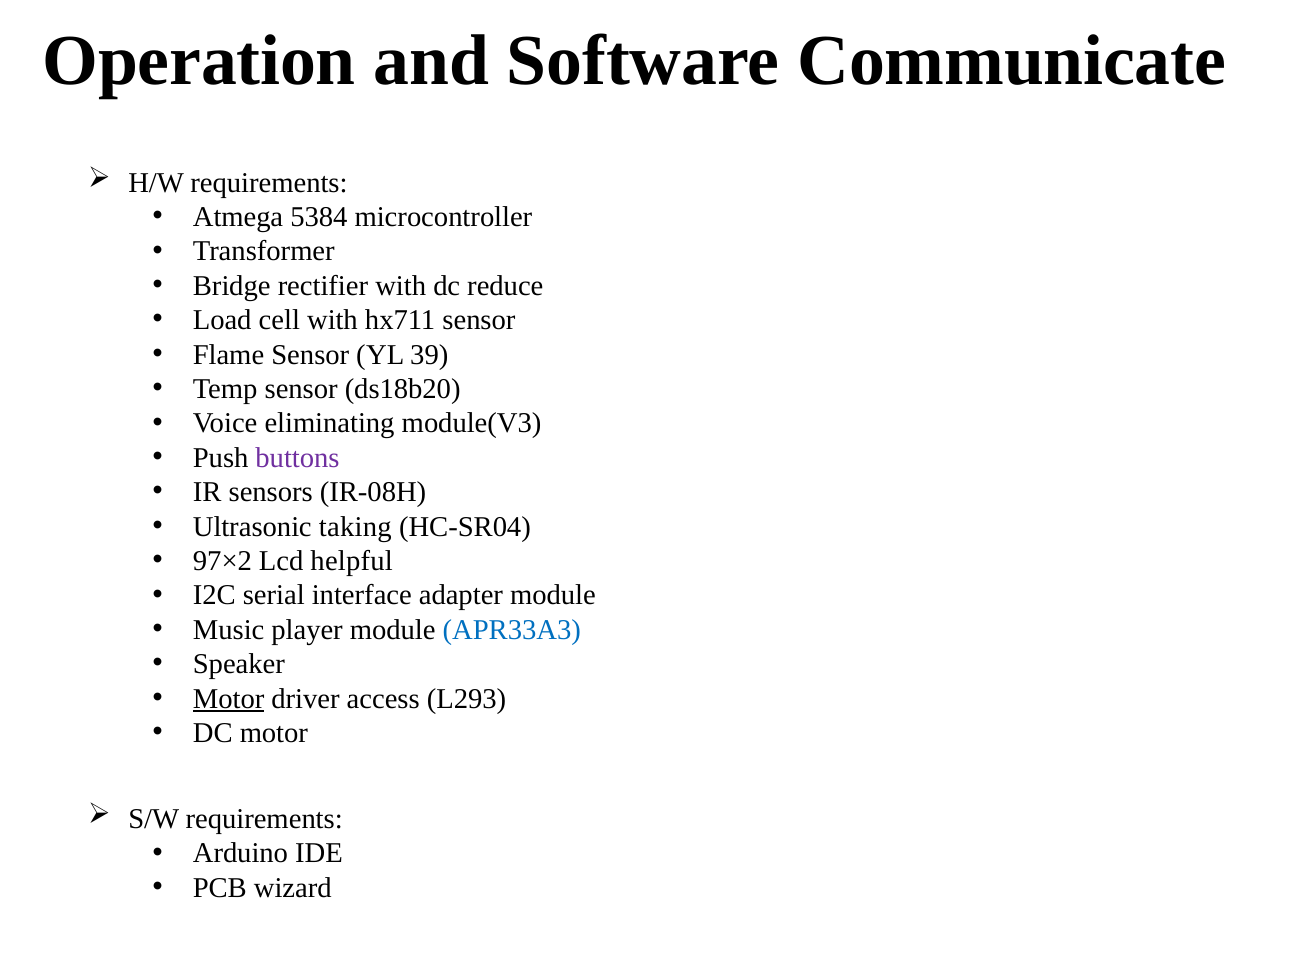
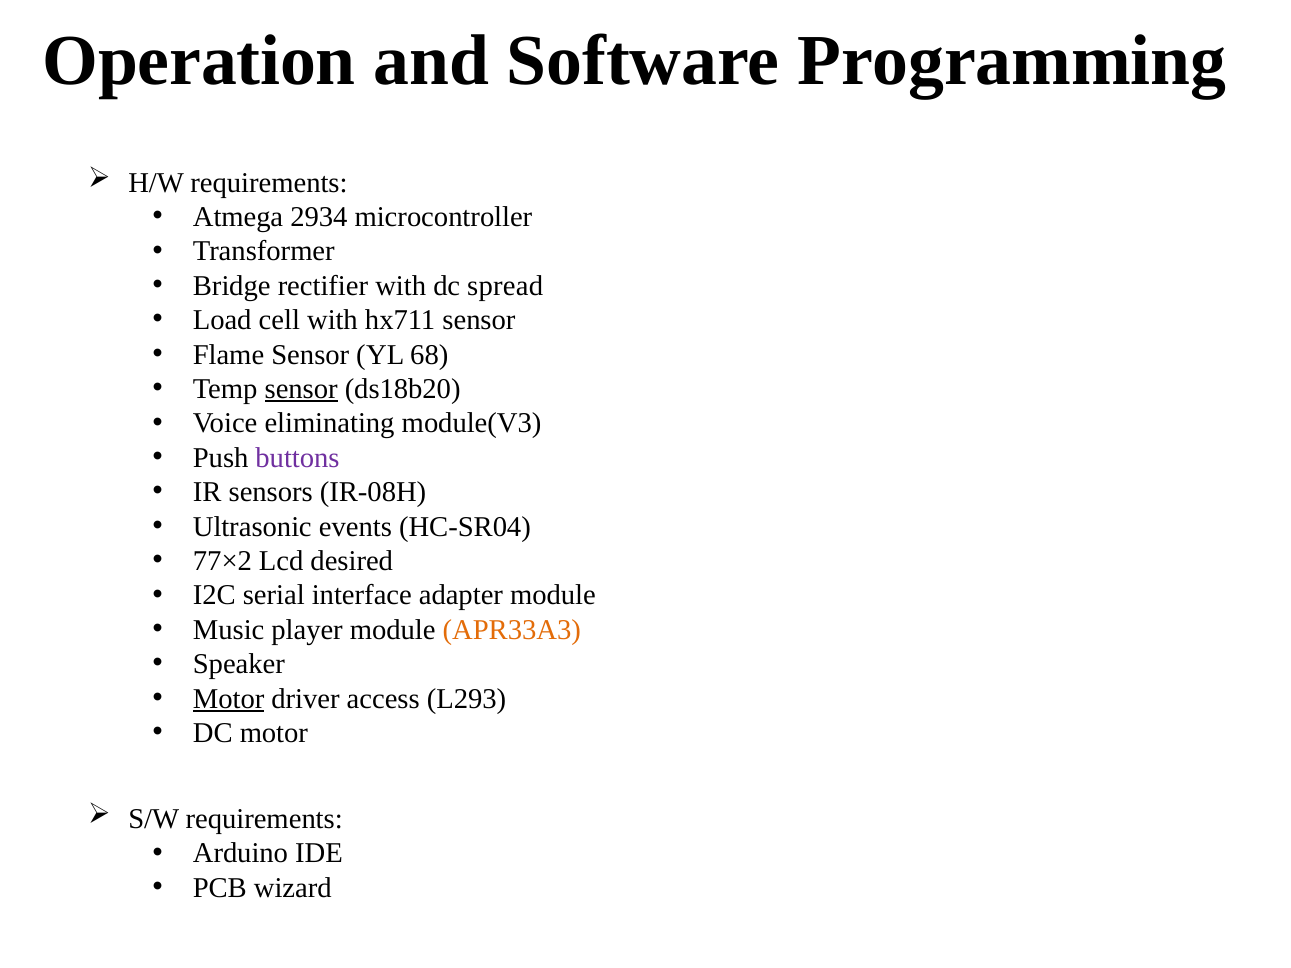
Communicate: Communicate -> Programming
5384: 5384 -> 2934
reduce: reduce -> spread
39: 39 -> 68
sensor at (301, 389) underline: none -> present
taking: taking -> events
97×2: 97×2 -> 77×2
helpful: helpful -> desired
APR33A3 colour: blue -> orange
